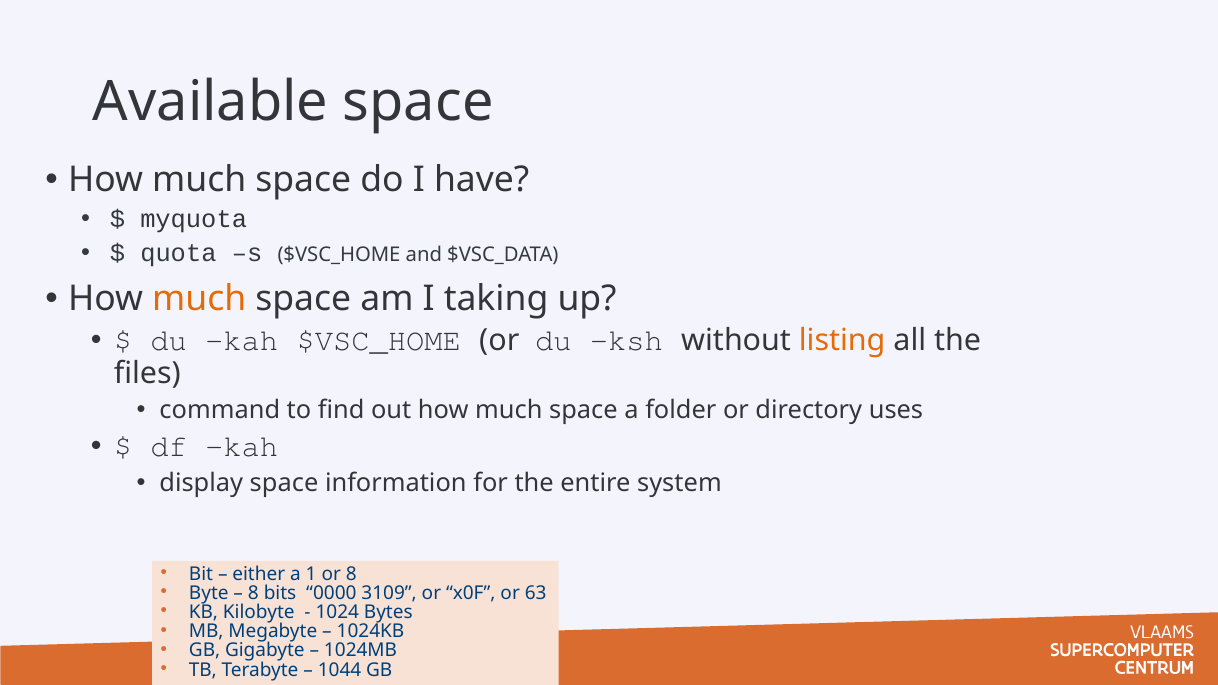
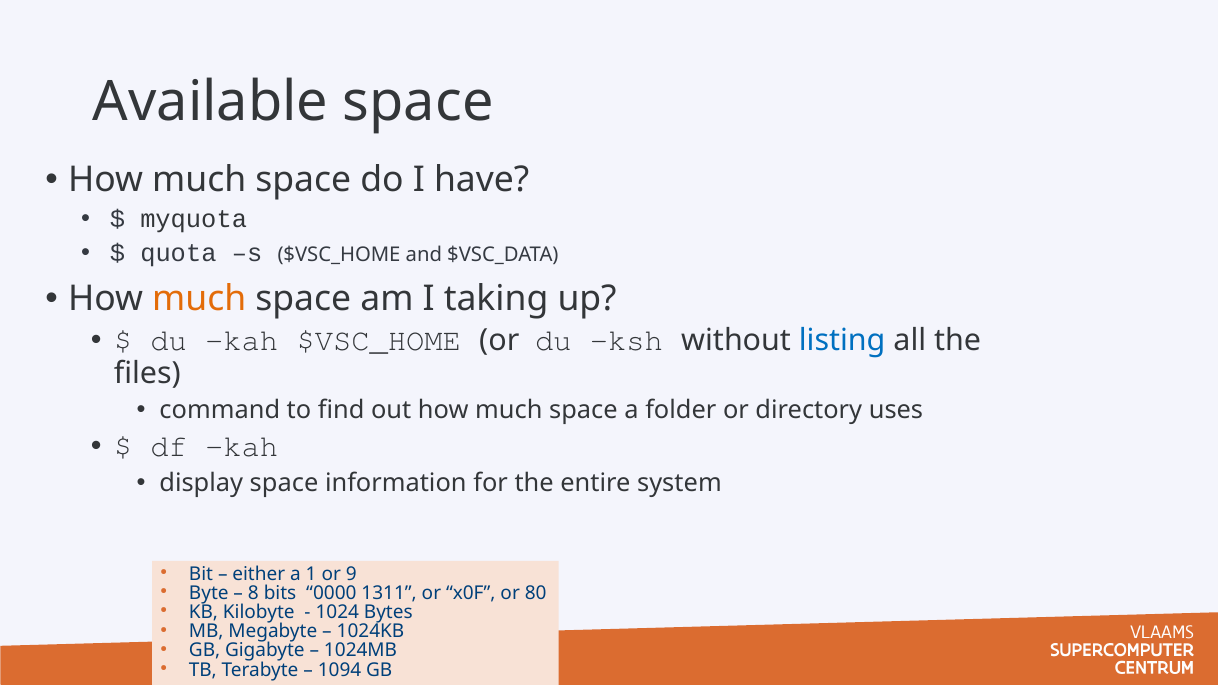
listing colour: orange -> blue
or 8: 8 -> 9
3109: 3109 -> 1311
63: 63 -> 80
1044: 1044 -> 1094
